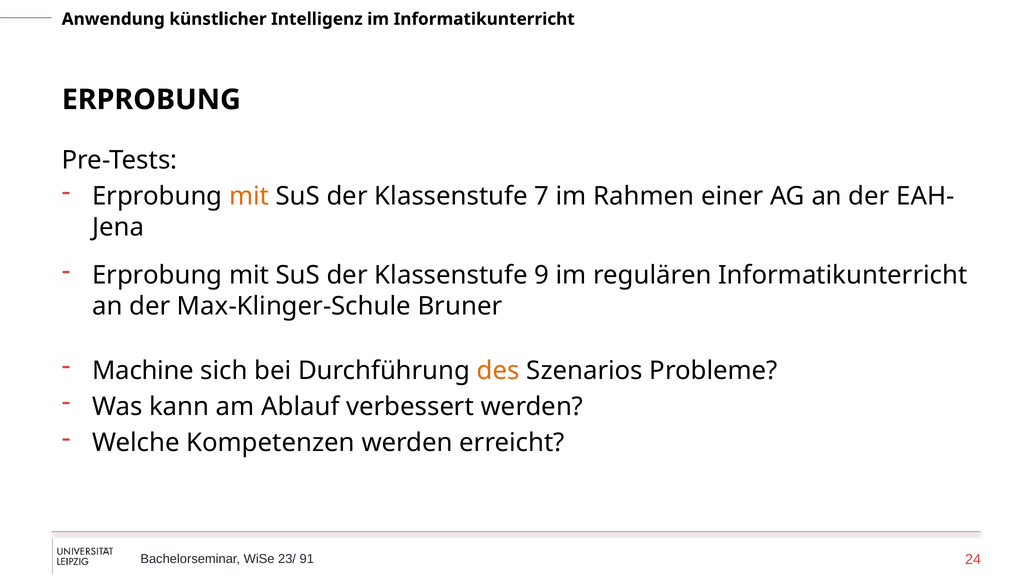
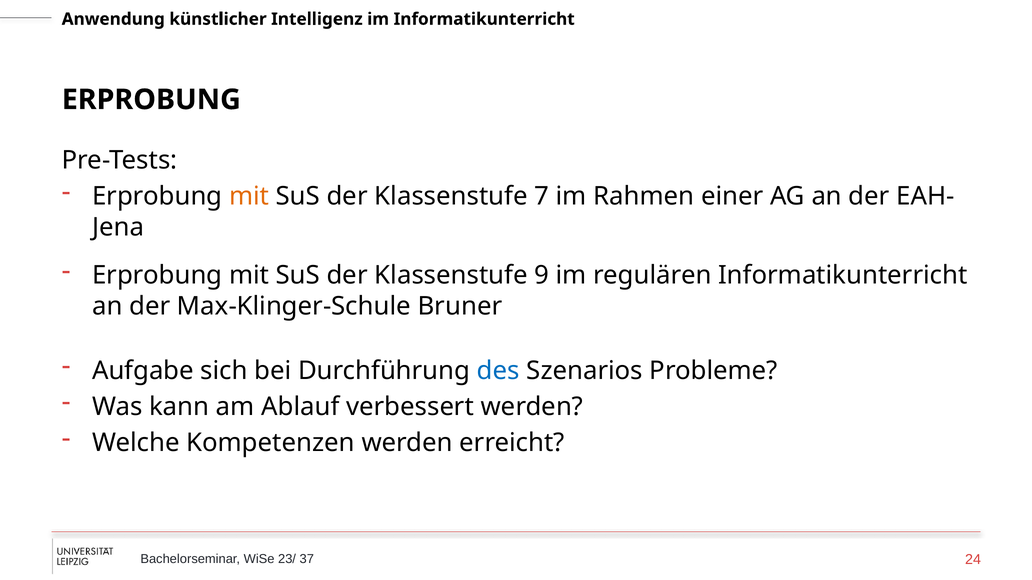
Machine: Machine -> Aufgabe
des colour: orange -> blue
91: 91 -> 37
